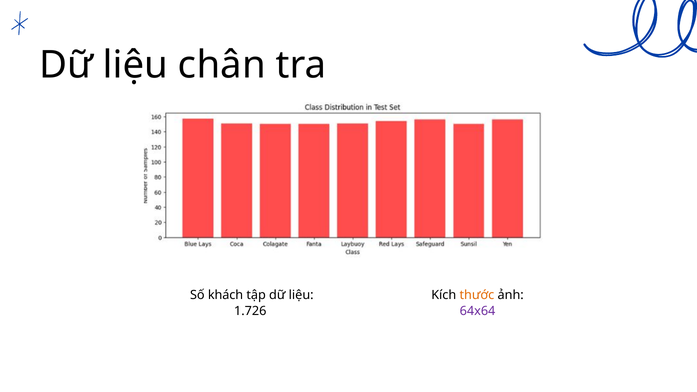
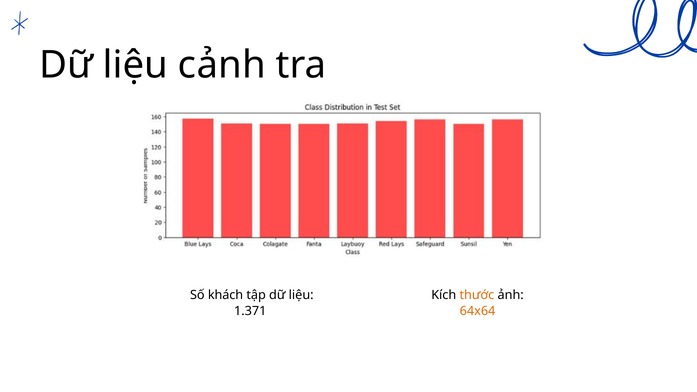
chân: chân -> cảnh
1.726: 1.726 -> 1.371
64x64 colour: purple -> orange
